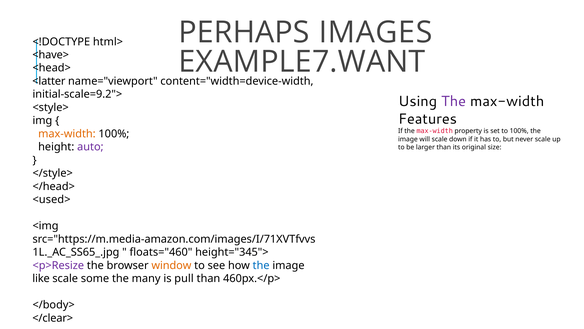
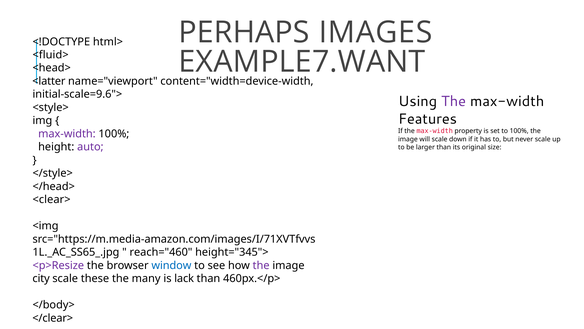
<have>: <have> -> <fluid>
initial-scale=9.2">: initial-scale=9.2"> -> initial-scale=9.6">
max-width at (67, 134) colour: orange -> purple
<used>: <used> -> <clear>
floats="460: floats="460 -> reach="460
window colour: orange -> blue
the at (261, 265) colour: blue -> purple
like: like -> city
some: some -> these
pull: pull -> lack
